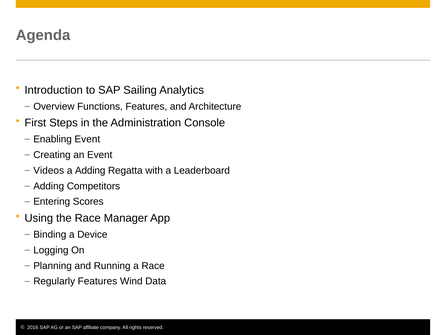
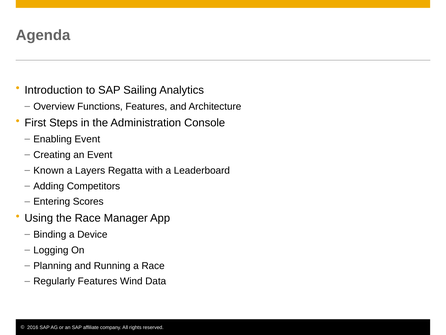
Videos: Videos -> Known
a Adding: Adding -> Layers
